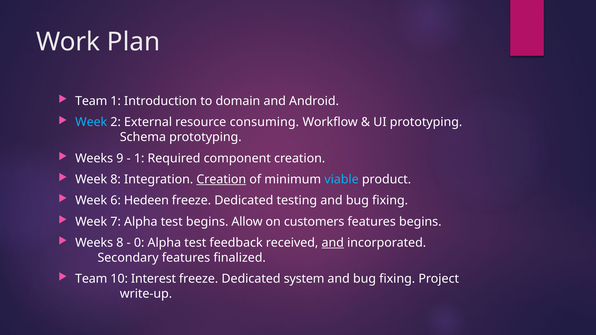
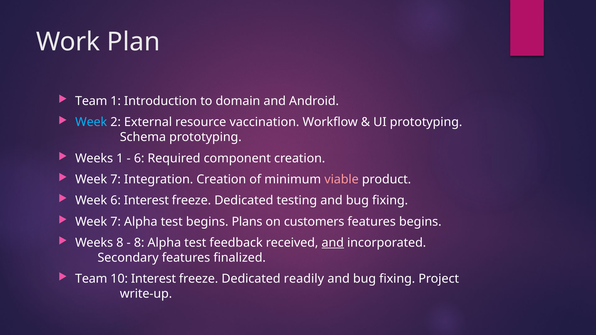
consuming: consuming -> vaccination
Weeks 9: 9 -> 1
1 at (139, 158): 1 -> 6
8 at (116, 180): 8 -> 7
Creation at (221, 180) underline: present -> none
viable colour: light blue -> pink
6 Hedeen: Hedeen -> Interest
Allow: Allow -> Plans
0 at (139, 243): 0 -> 8
system: system -> readily
